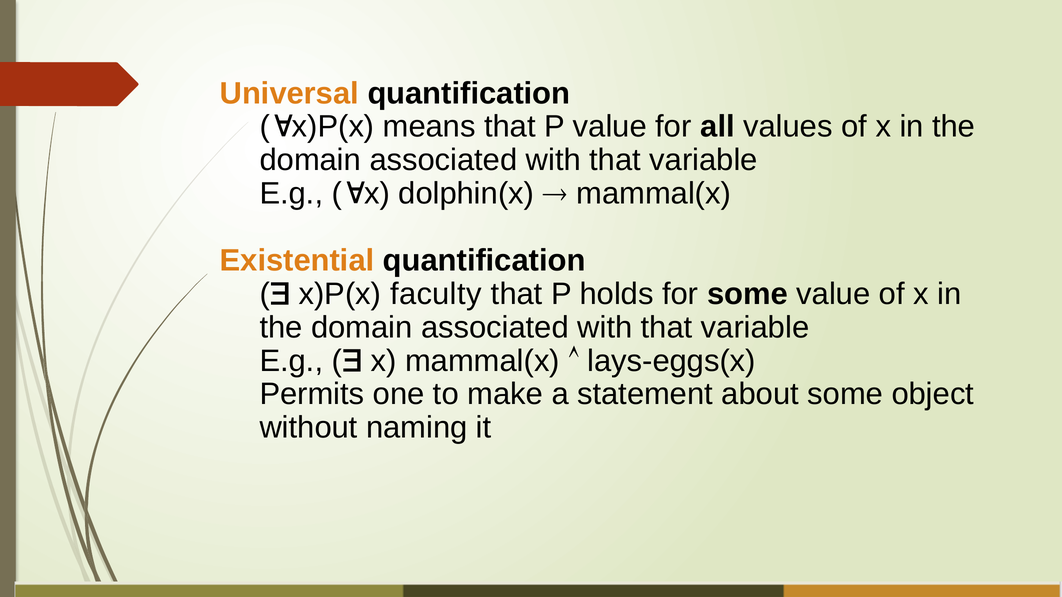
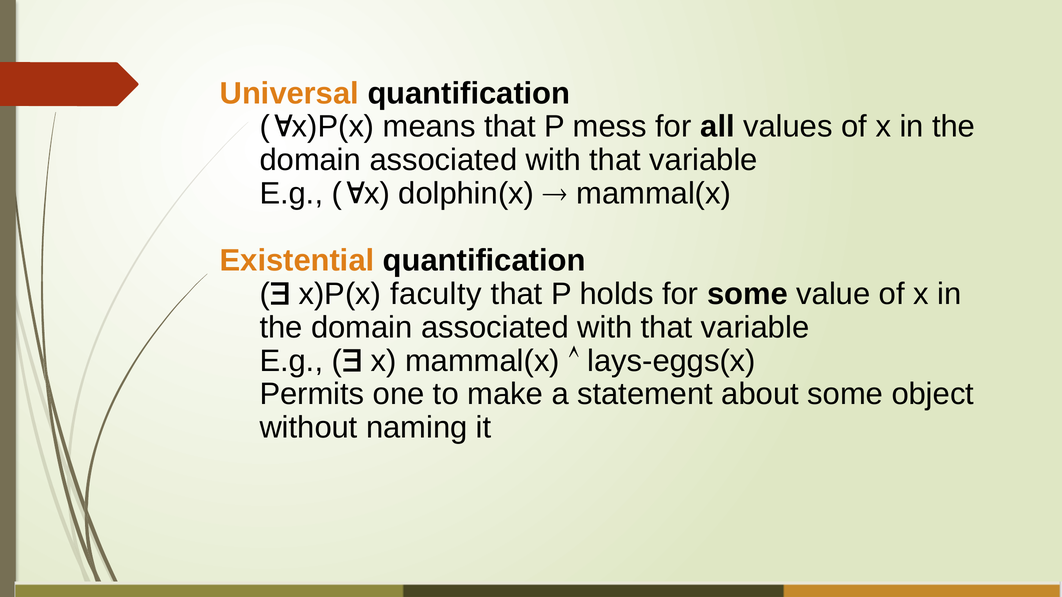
P value: value -> mess
